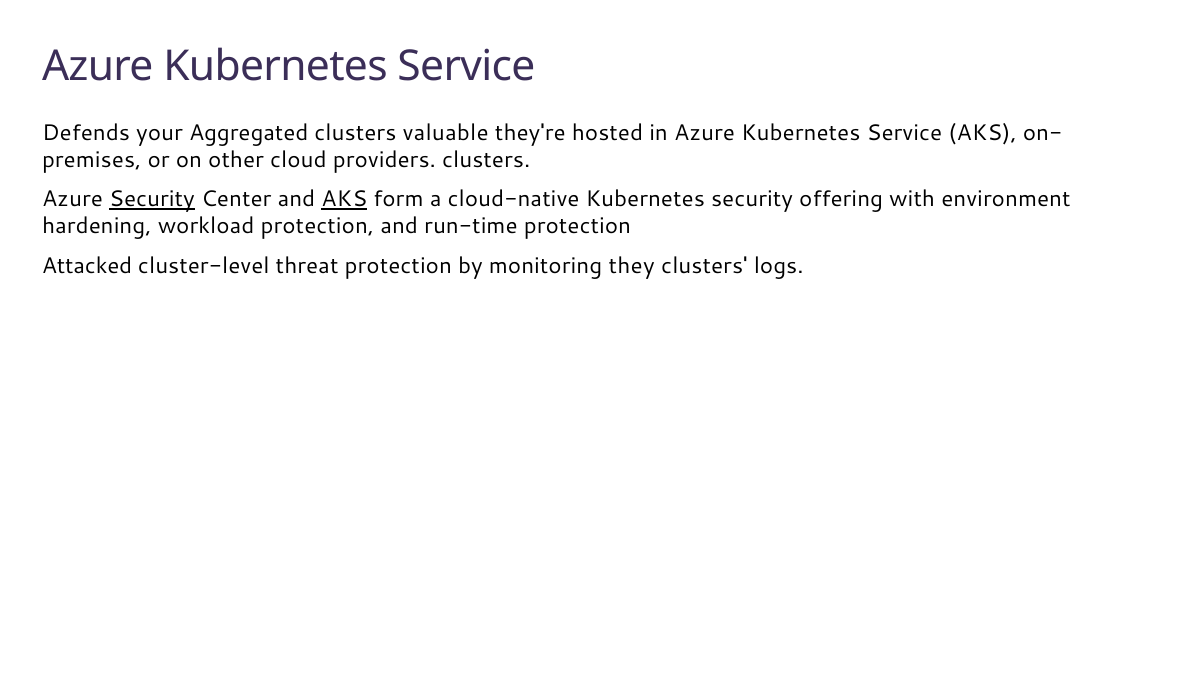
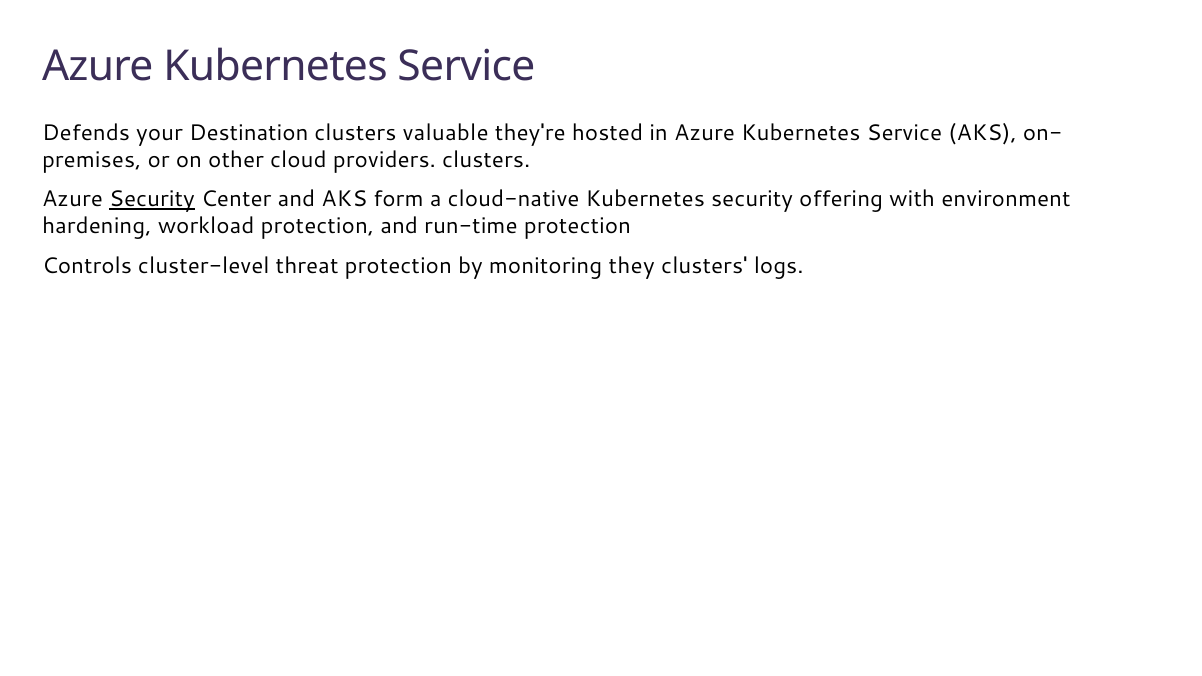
Aggregated: Aggregated -> Destination
AKS at (344, 200) underline: present -> none
Attacked: Attacked -> Controls
